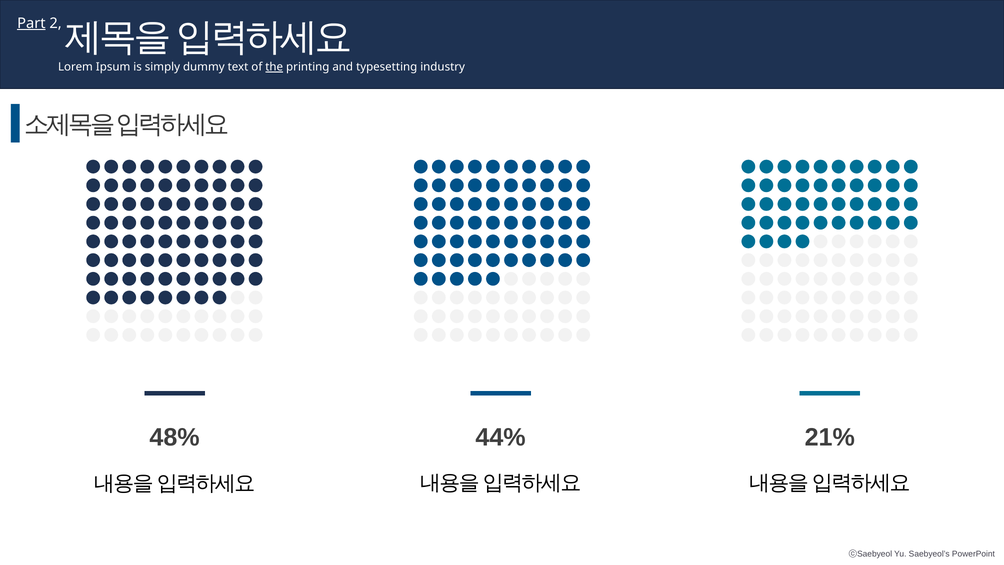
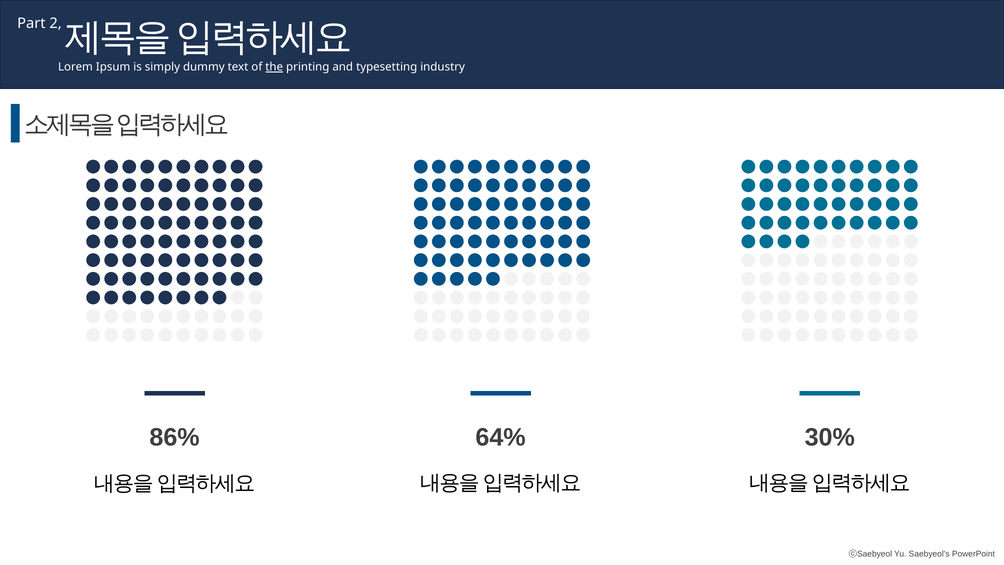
Part underline: present -> none
48%: 48% -> 86%
44%: 44% -> 64%
21%: 21% -> 30%
